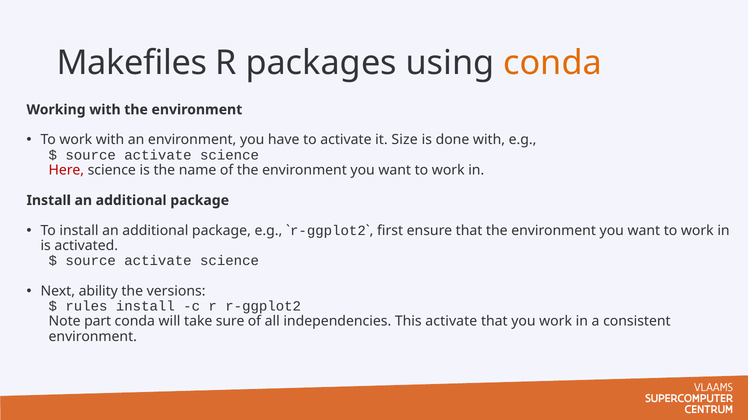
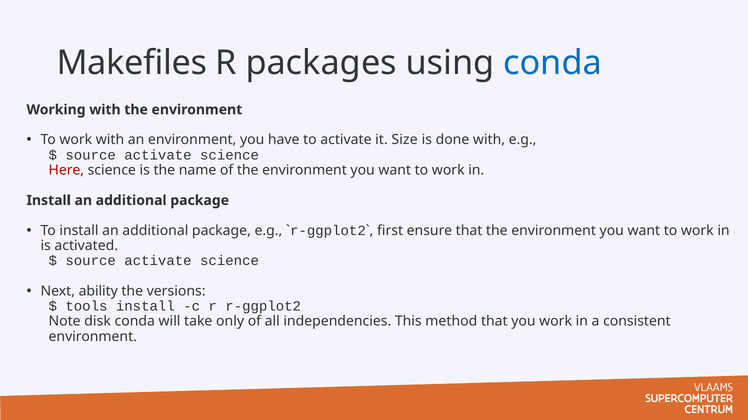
conda at (553, 63) colour: orange -> blue
rules: rules -> tools
part: part -> disk
sure: sure -> only
This activate: activate -> method
